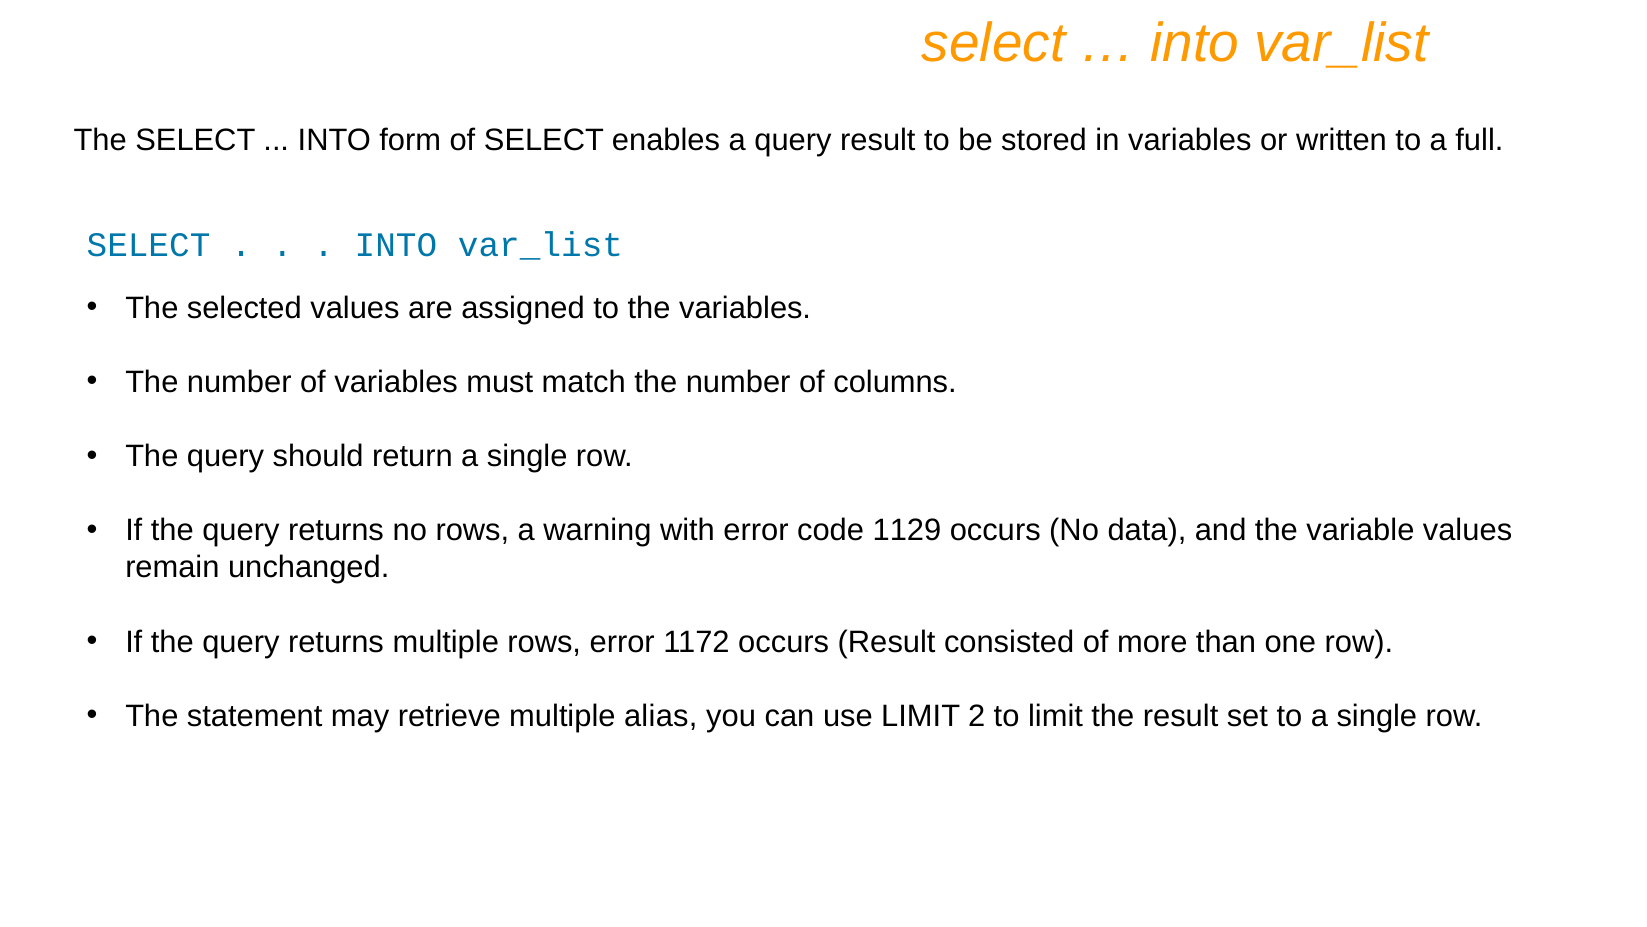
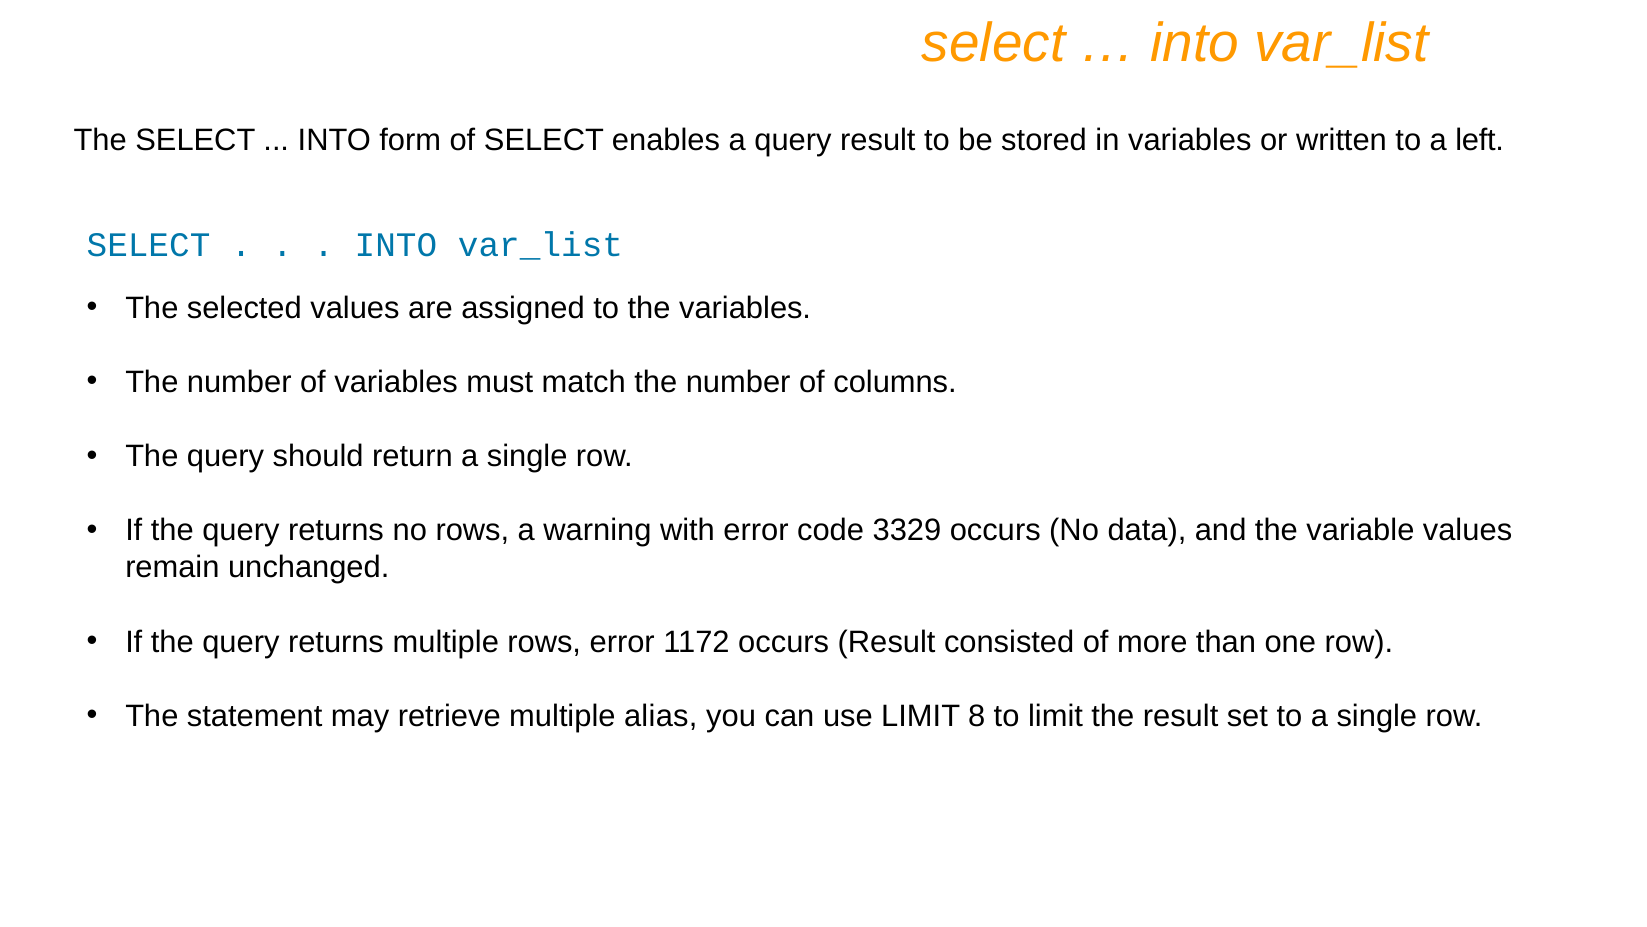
full: full -> left
1129: 1129 -> 3329
2: 2 -> 8
